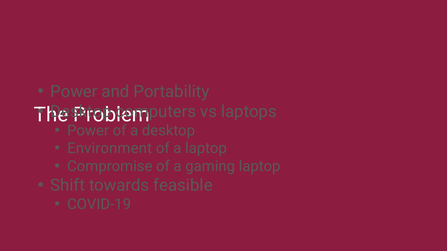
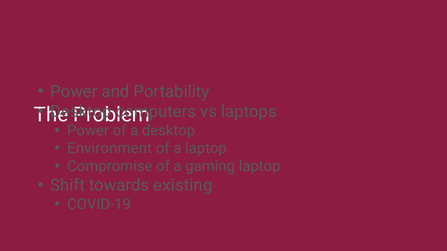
feasible: feasible -> existing
